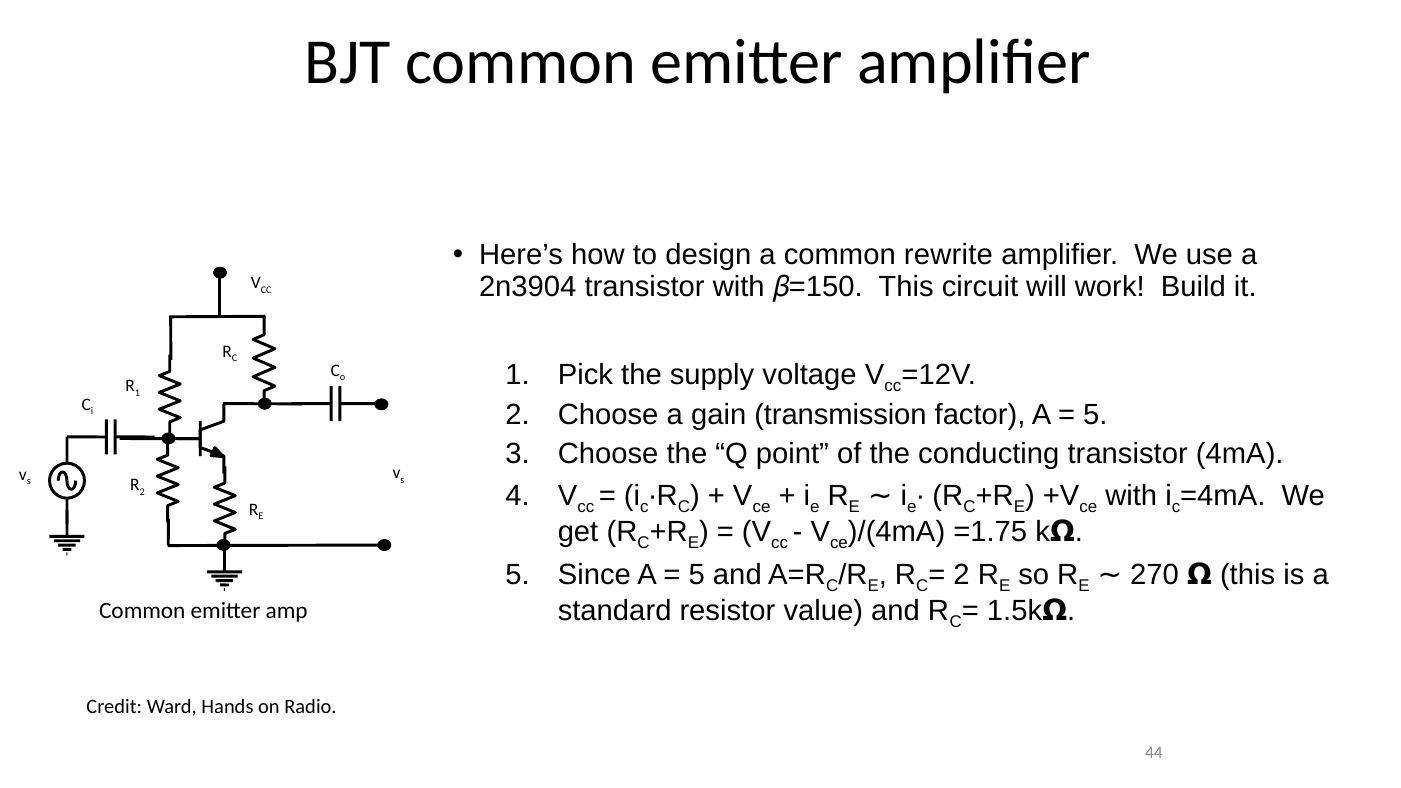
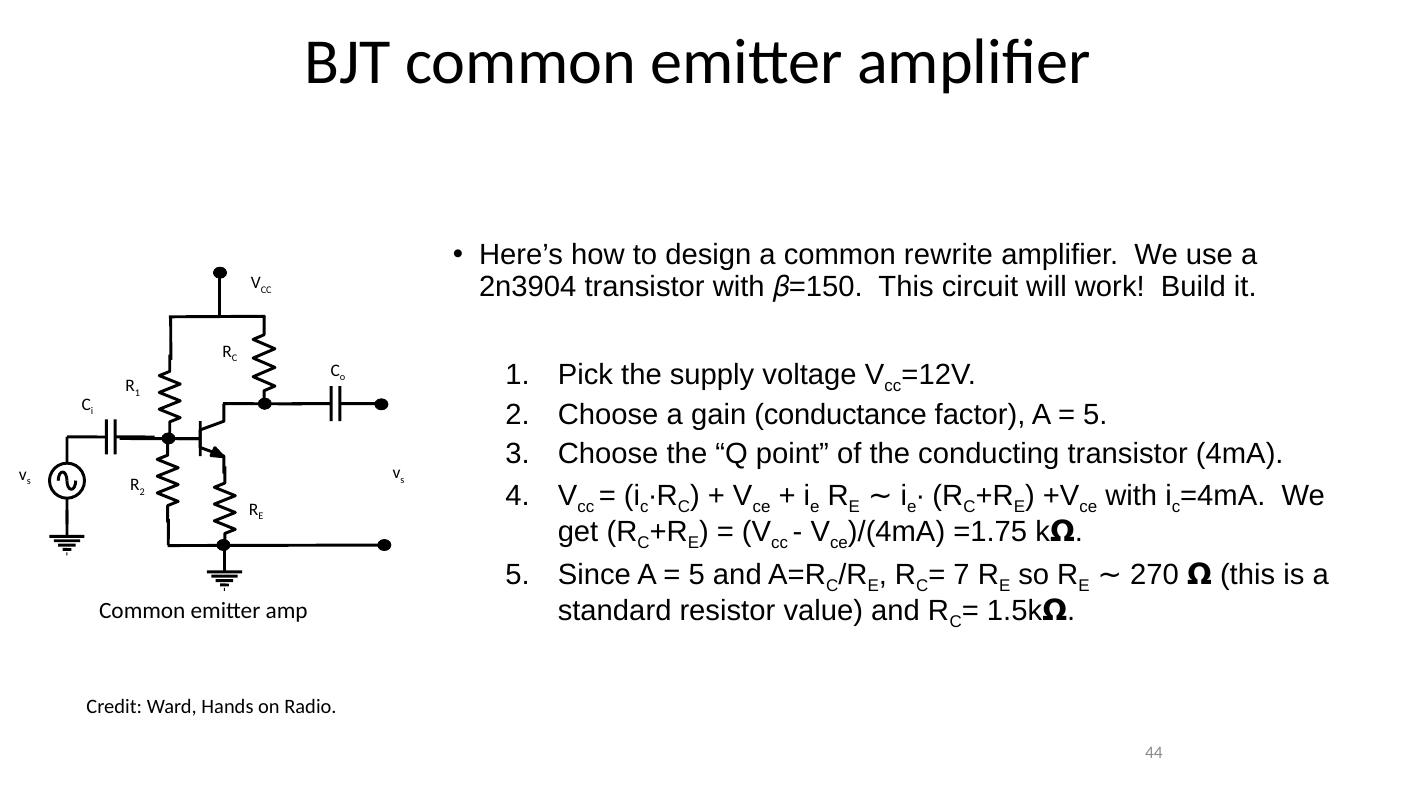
transmission: transmission -> conductance
2 at (962, 575): 2 -> 7
